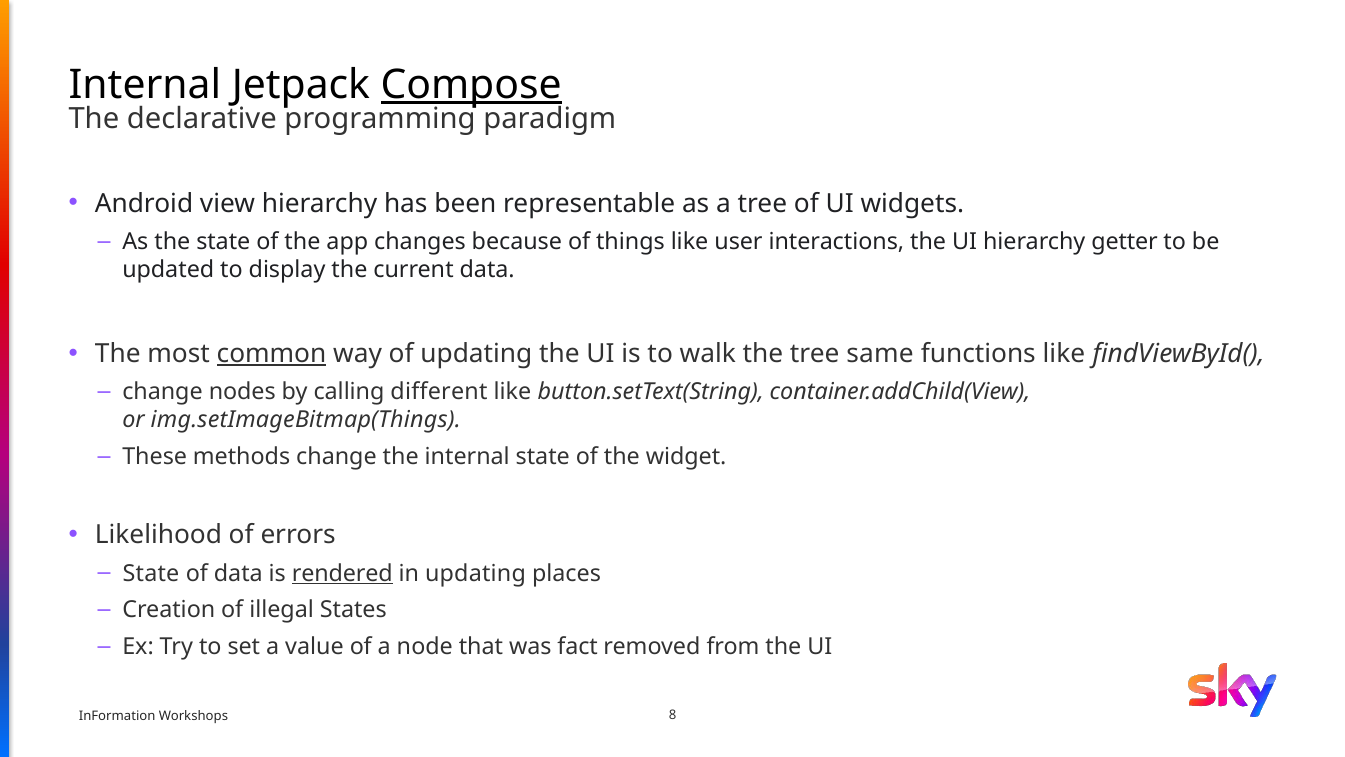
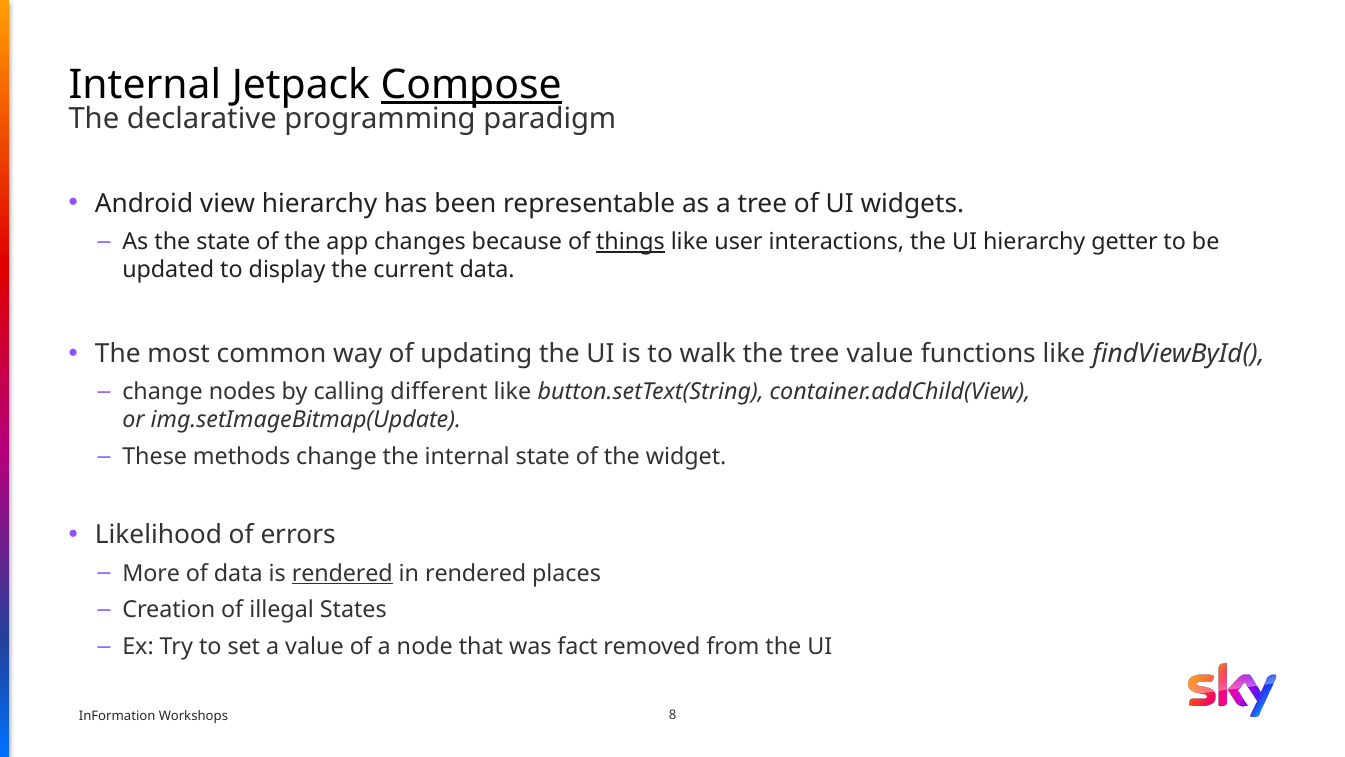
things underline: none -> present
common underline: present -> none
tree same: same -> value
img.setImageBitmap(Things: img.setImageBitmap(Things -> img.setImageBitmap(Update
State at (151, 573): State -> More
in updating: updating -> rendered
